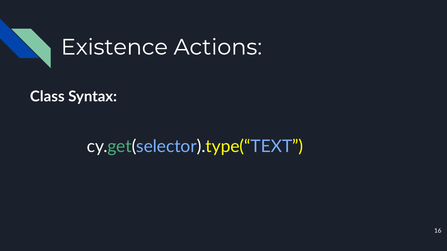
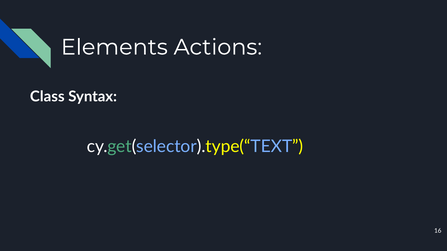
Existence: Existence -> Elements
